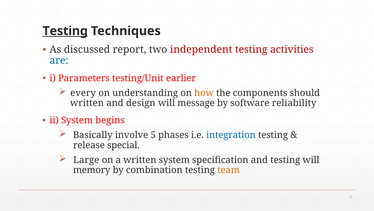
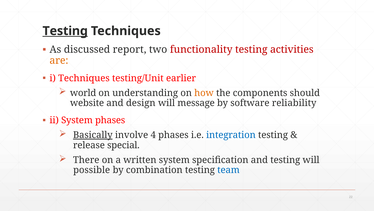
independent: independent -> functionality
are colour: blue -> orange
i Parameters: Parameters -> Techniques
every: every -> world
written at (87, 103): written -> website
System begins: begins -> phases
Basically underline: none -> present
5: 5 -> 4
Large: Large -> There
memory: memory -> possible
team colour: orange -> blue
